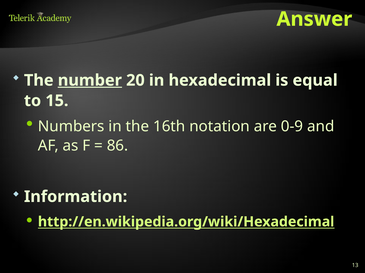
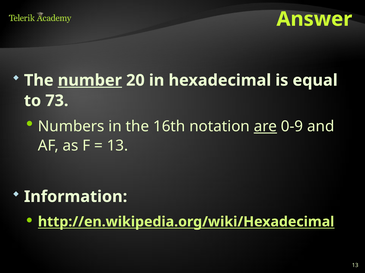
15: 15 -> 73
are underline: none -> present
86 at (118, 146): 86 -> 13
